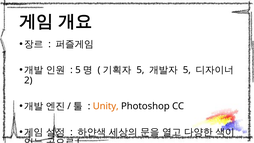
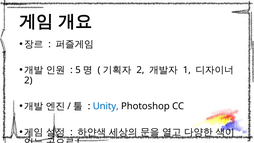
5 at (140, 70): 5 -> 2
5 at (187, 70): 5 -> 1
Unity colour: orange -> blue
